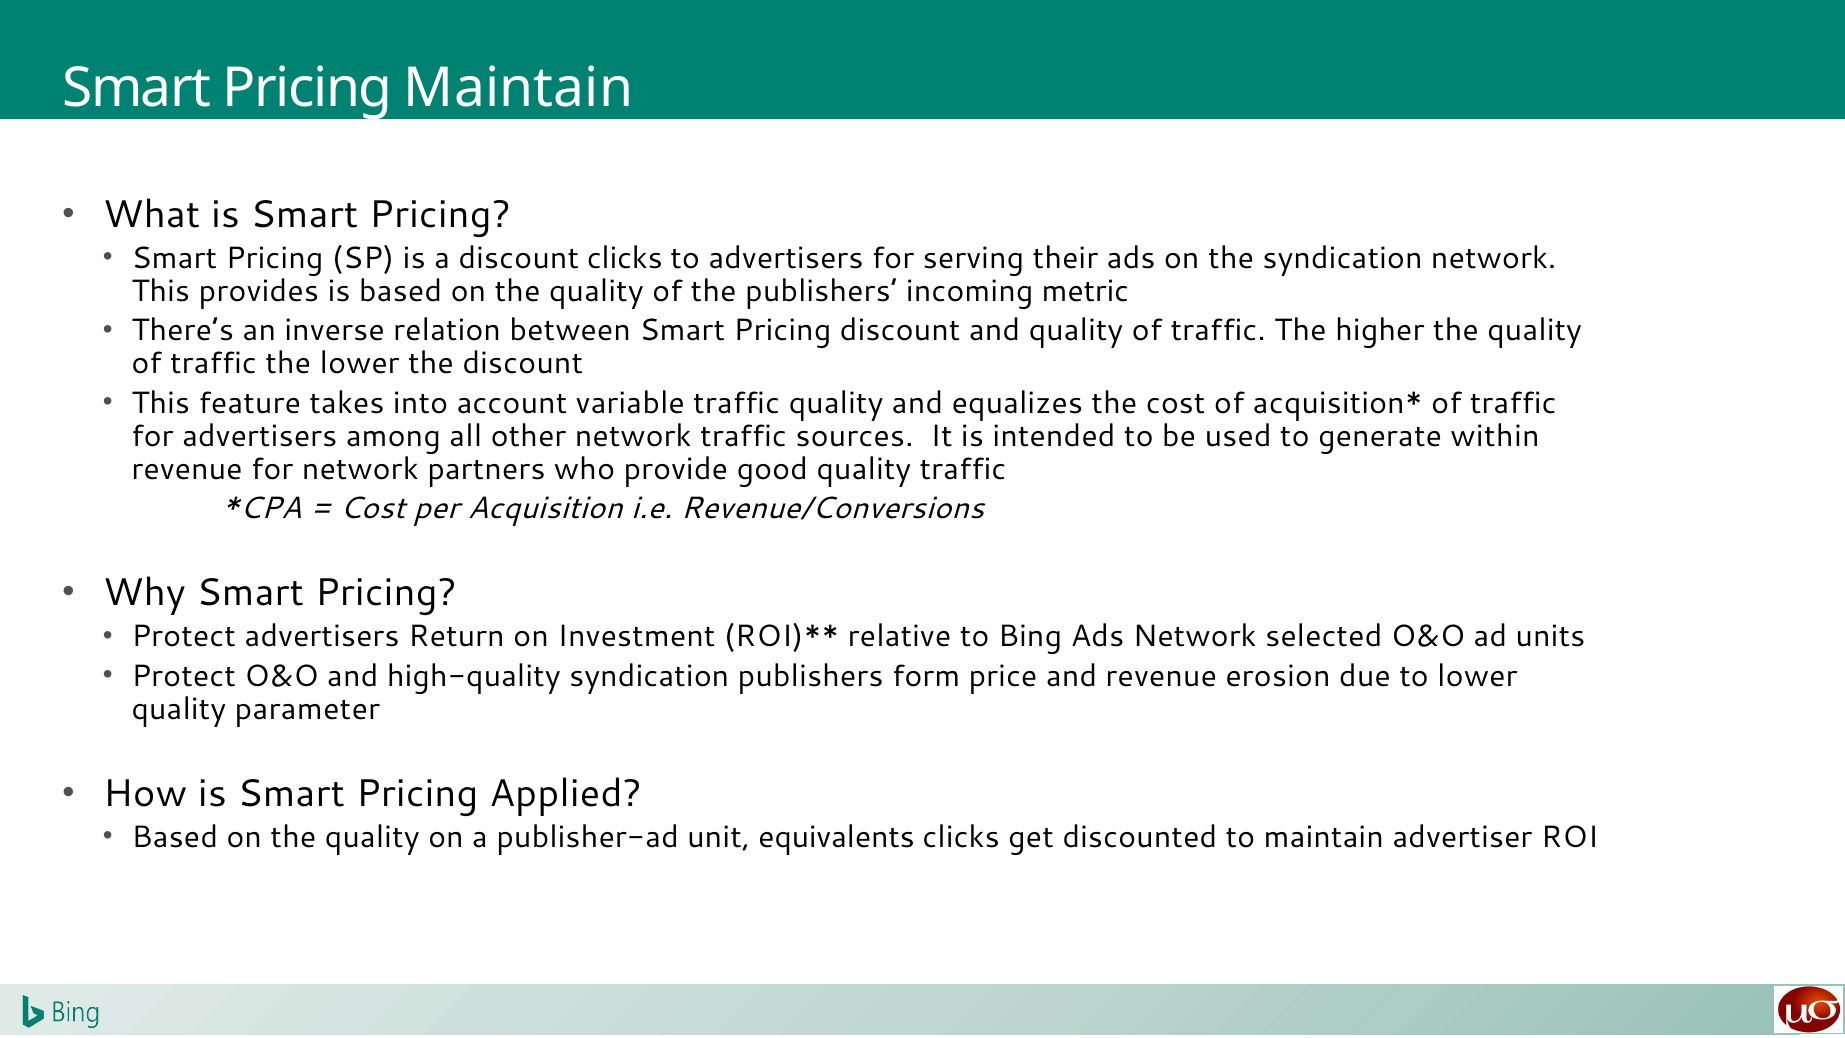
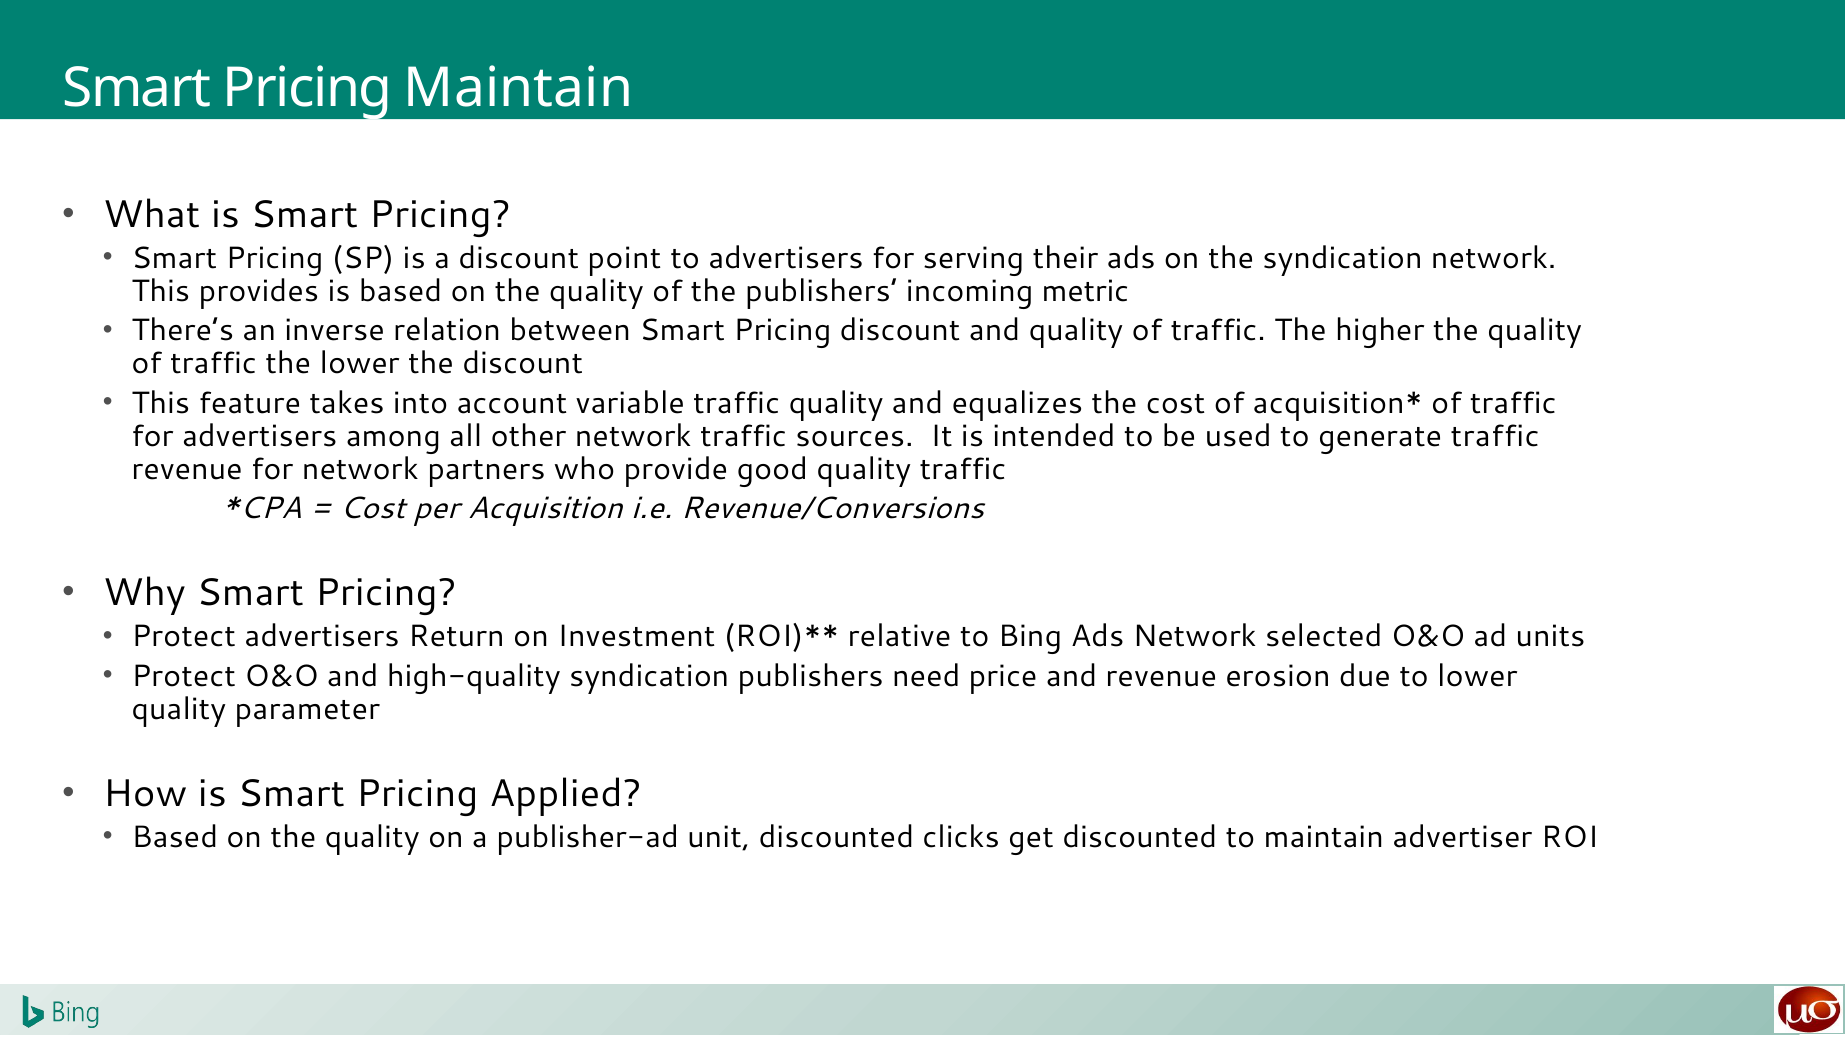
discount clicks: clicks -> point
generate within: within -> traffic
form: form -> need
unit equivalents: equivalents -> discounted
